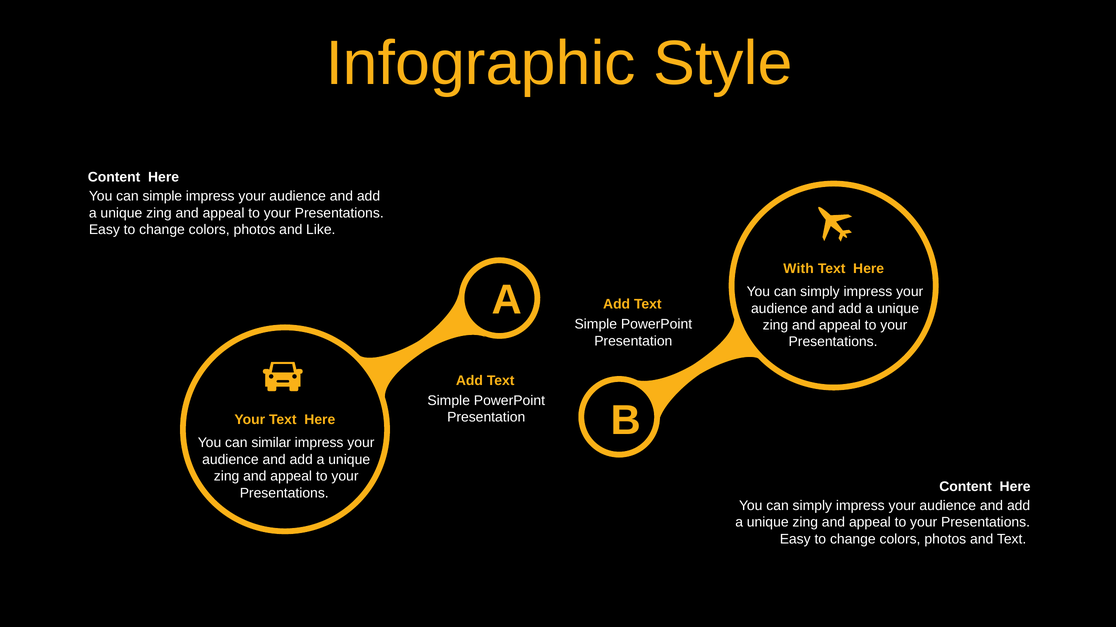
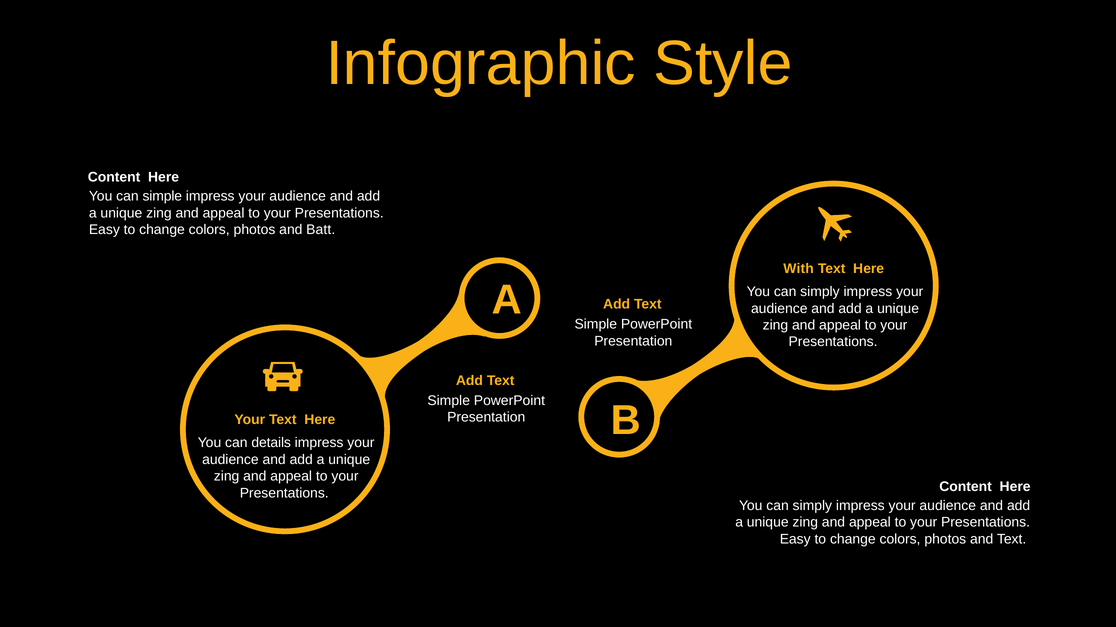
Like: Like -> Batt
similar: similar -> details
